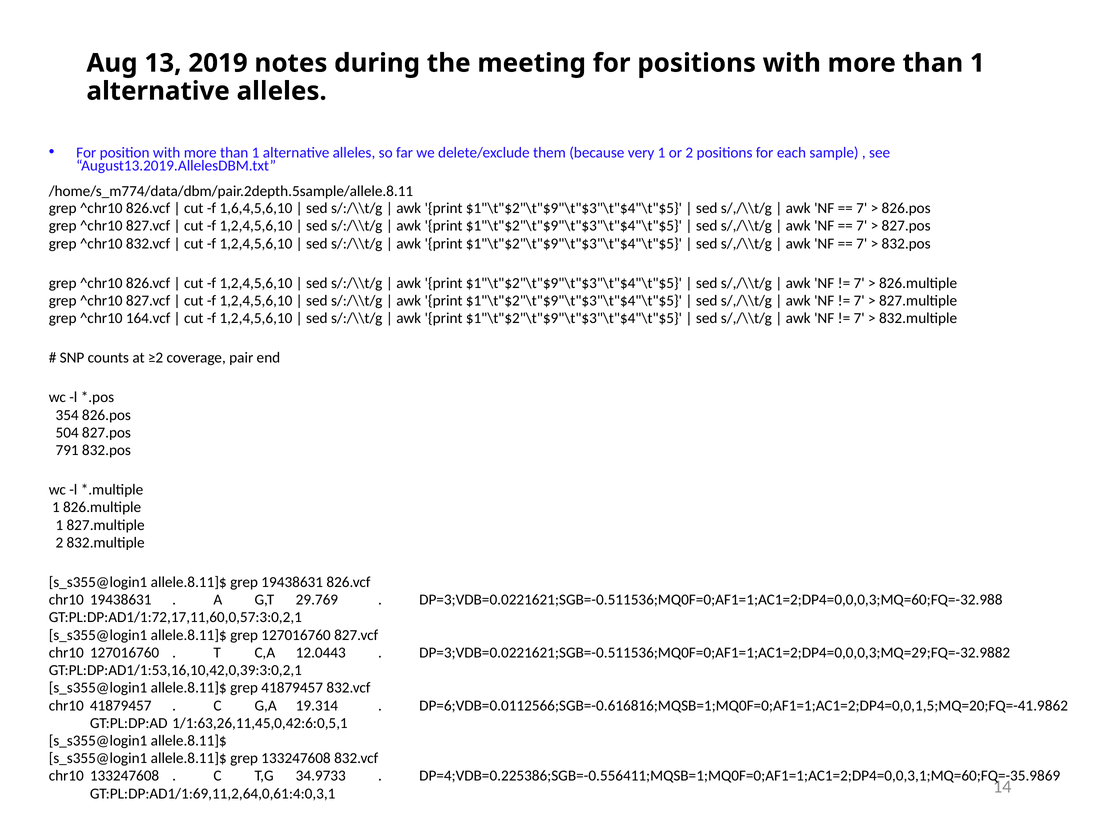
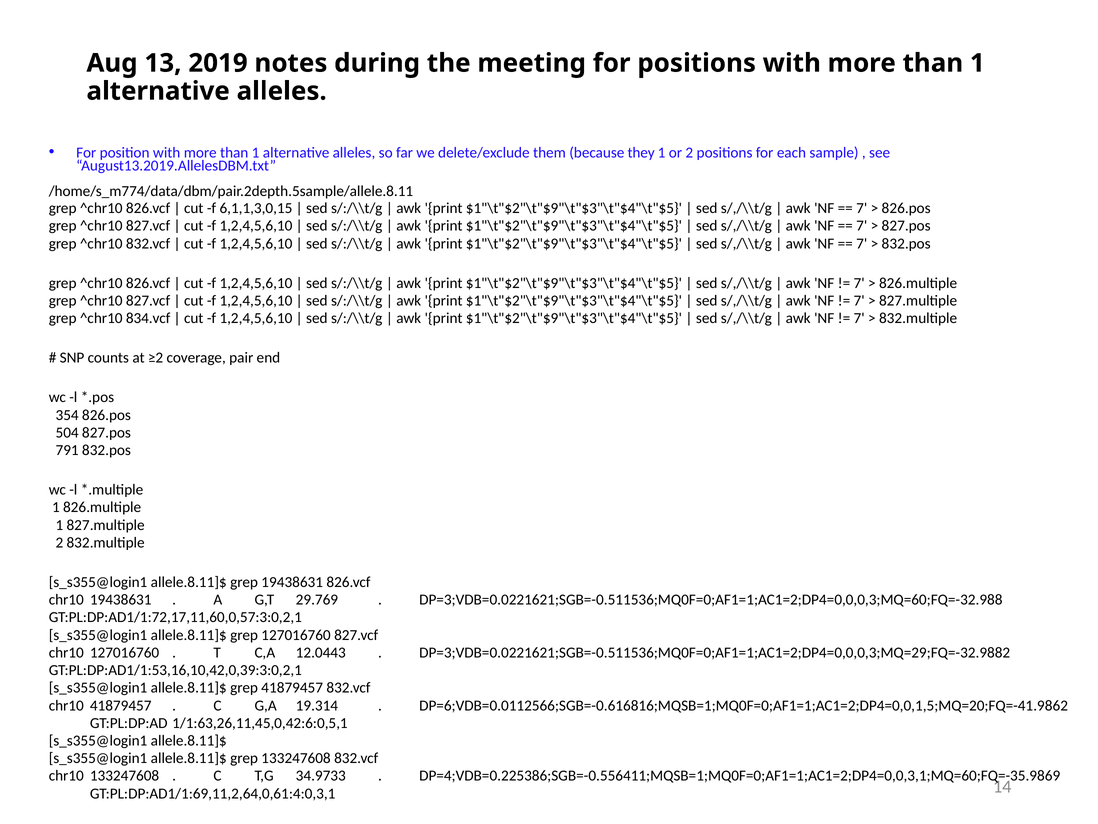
very: very -> they
1,6,4,5,6,10: 1,6,4,5,6,10 -> 6,1,1,3,0,15
164.vcf: 164.vcf -> 834.vcf
